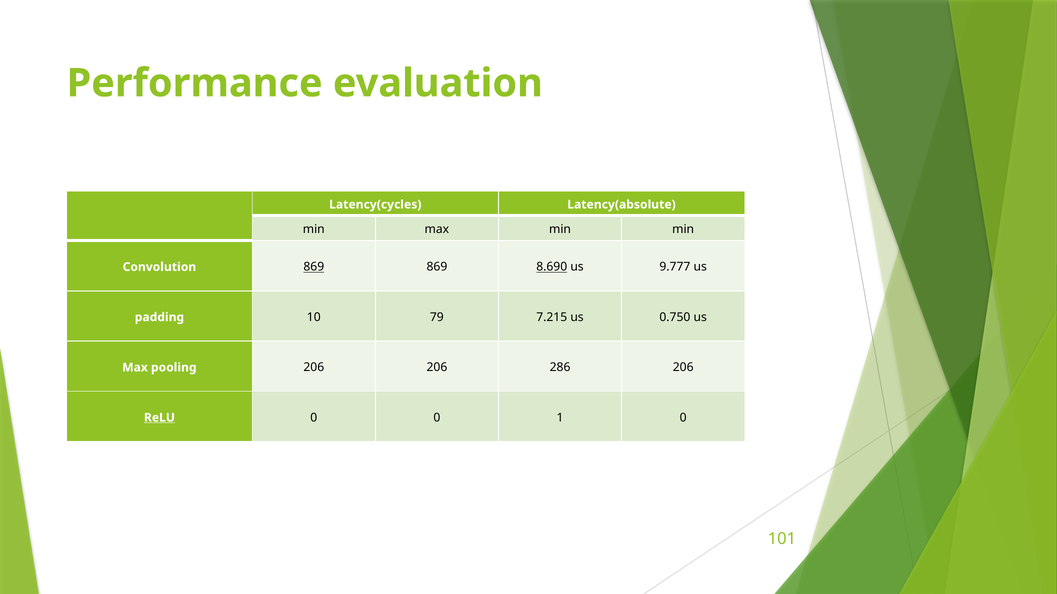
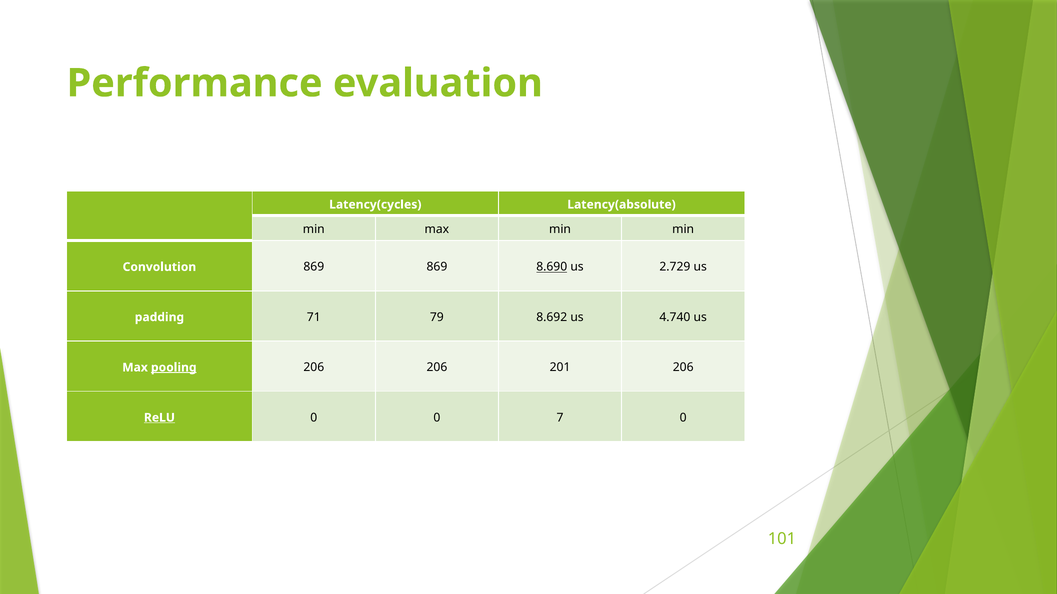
869 at (314, 267) underline: present -> none
9.777: 9.777 -> 2.729
10: 10 -> 71
7.215: 7.215 -> 8.692
0.750: 0.750 -> 4.740
pooling underline: none -> present
286: 286 -> 201
1: 1 -> 7
